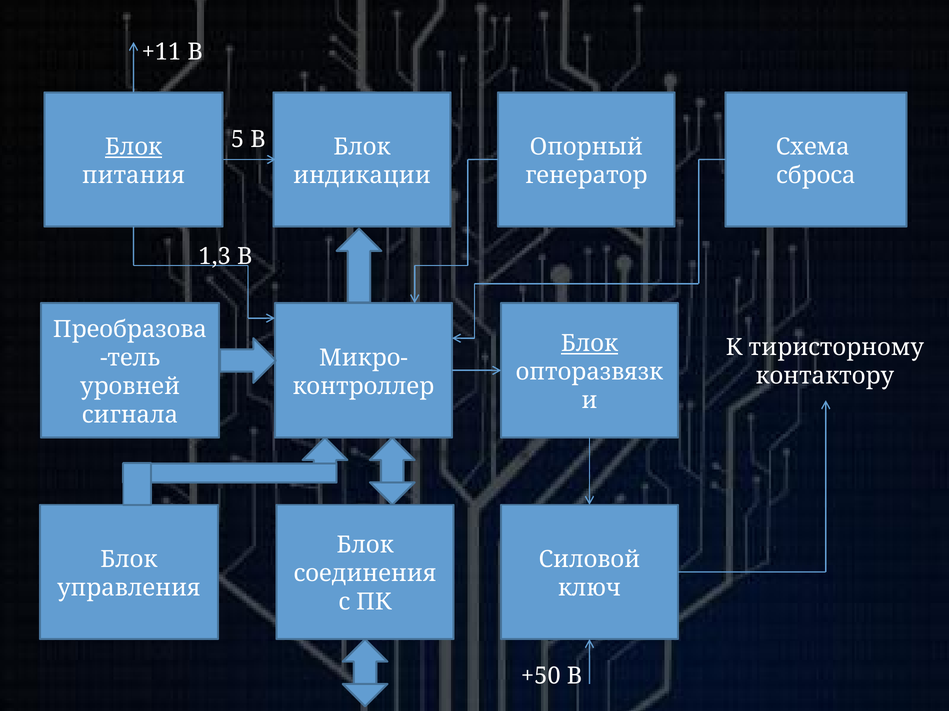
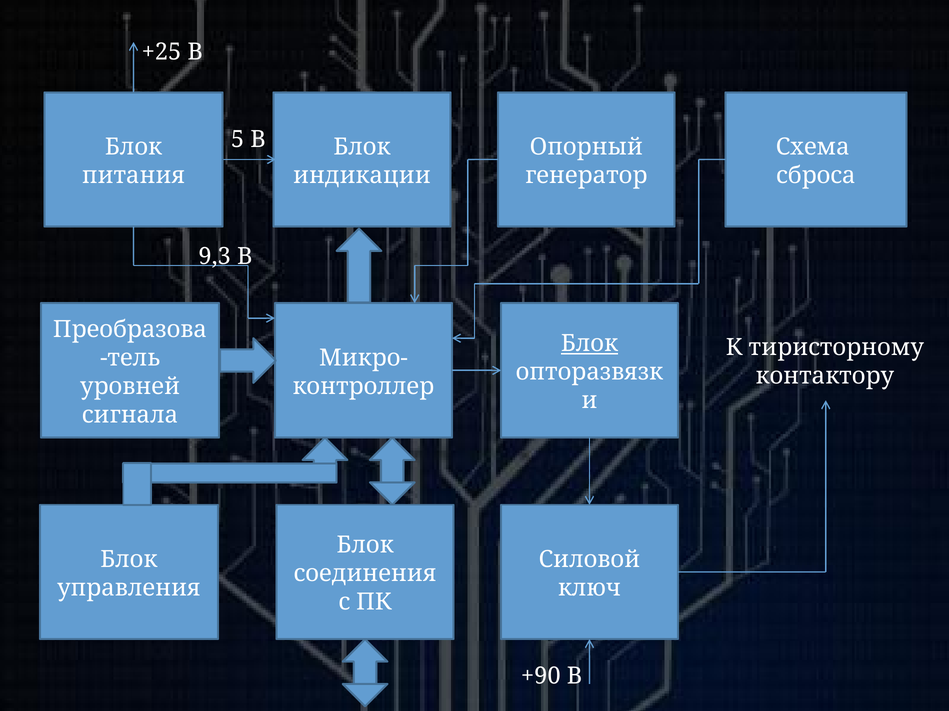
+11: +11 -> +25
Блок at (134, 147) underline: present -> none
1,3: 1,3 -> 9,3
+50: +50 -> +90
